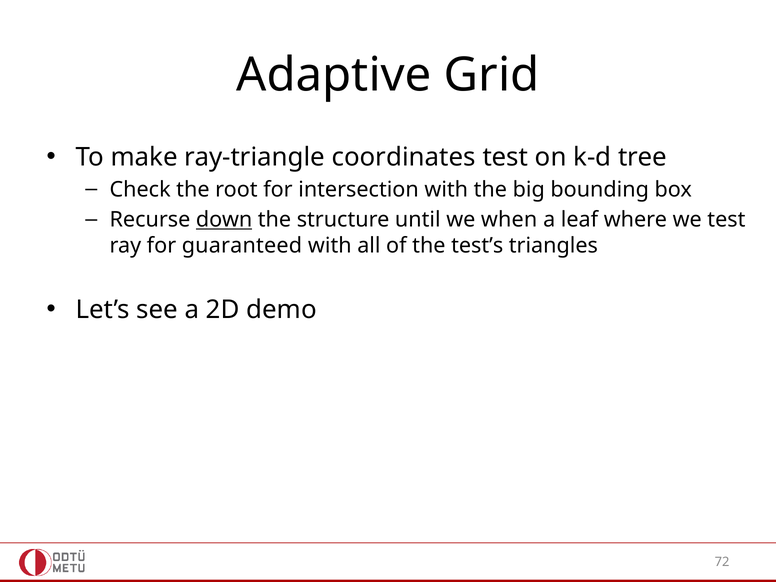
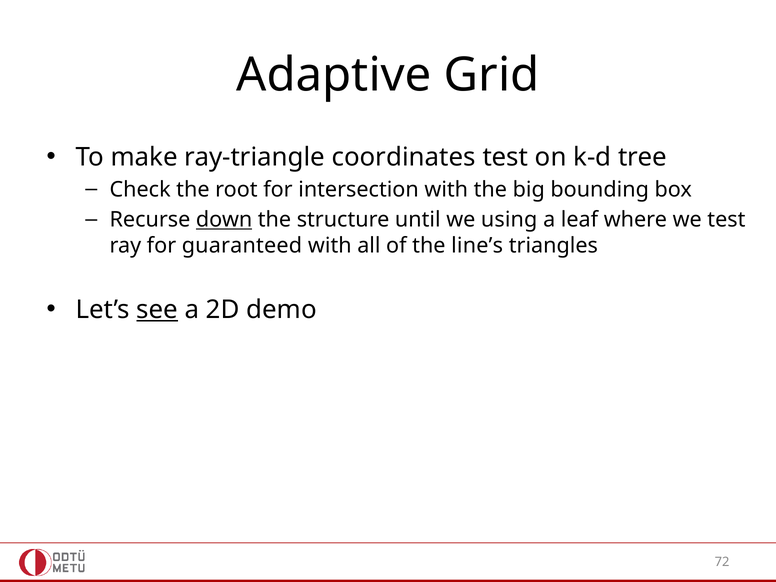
when: when -> using
test’s: test’s -> line’s
see underline: none -> present
